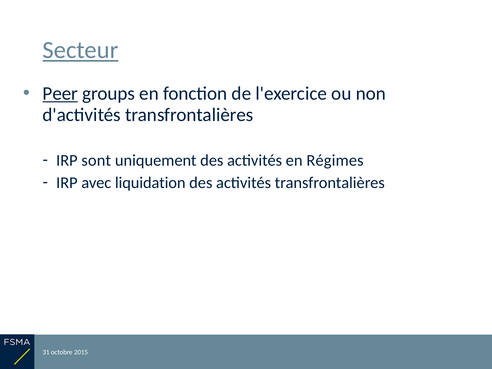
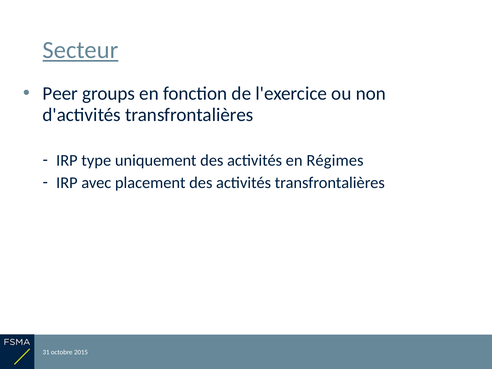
Peer underline: present -> none
sont: sont -> type
liquidation: liquidation -> placement
